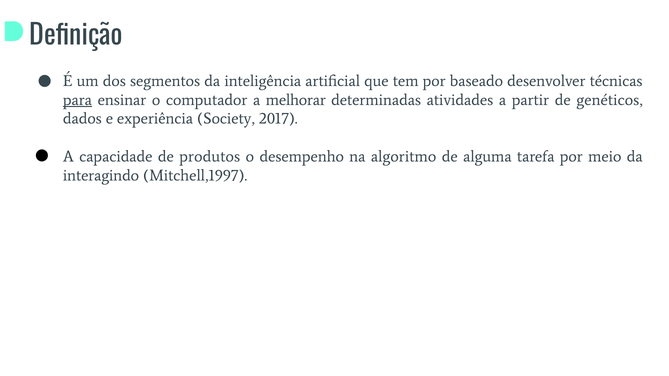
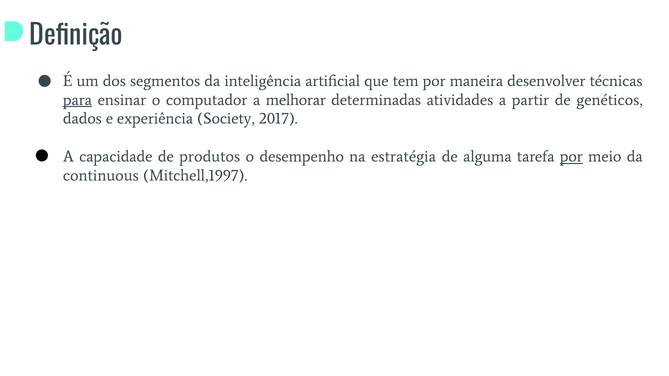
baseado: baseado -> maneira
algoritmo: algoritmo -> estratégia
por at (571, 157) underline: none -> present
interagindo: interagindo -> continuous
